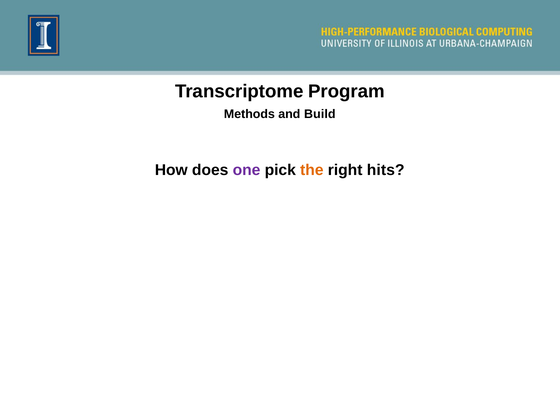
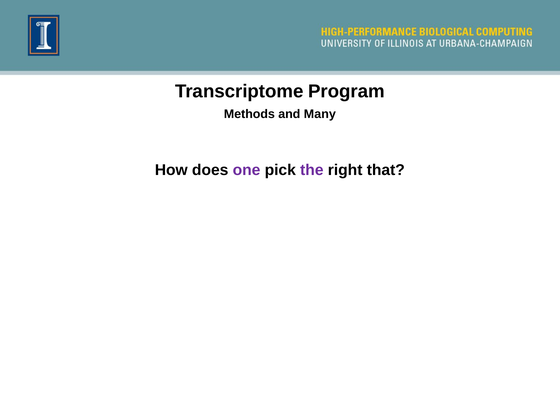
Build: Build -> Many
the colour: orange -> purple
hits: hits -> that
